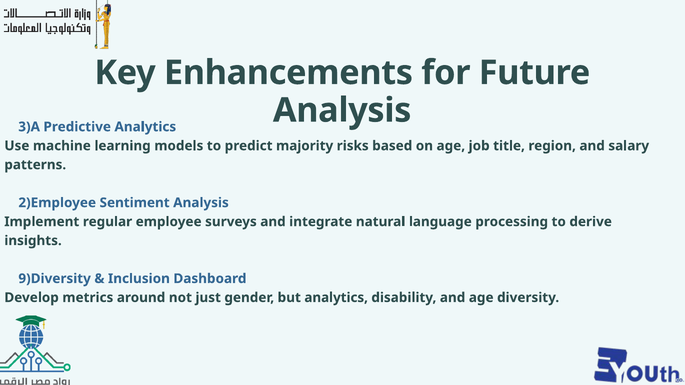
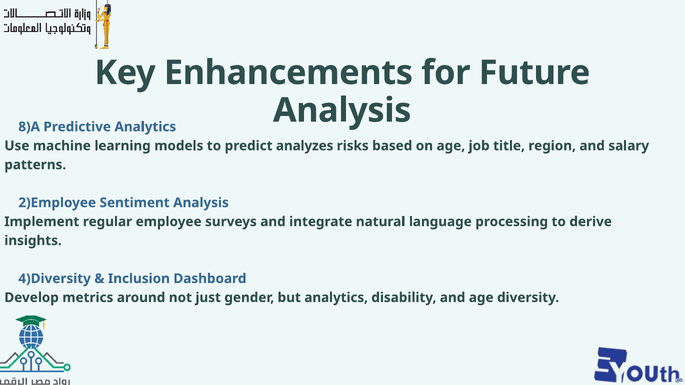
3)A: 3)A -> 8)A
majority: majority -> analyzes
9)Diversity: 9)Diversity -> 4)Diversity
